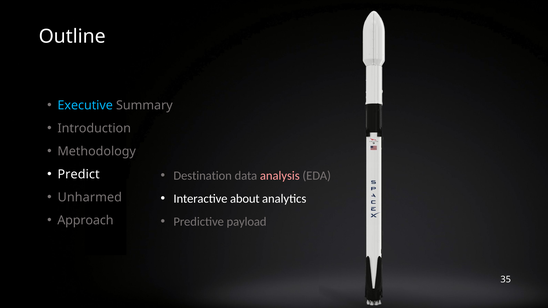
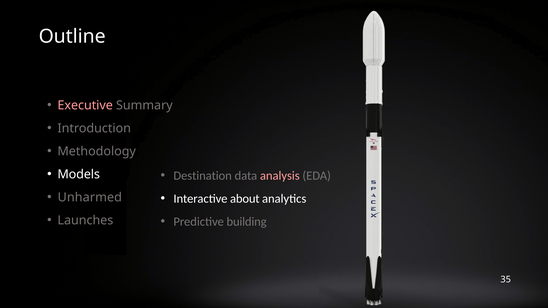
Executive colour: light blue -> pink
Predict: Predict -> Models
Approach: Approach -> Launches
payload: payload -> building
